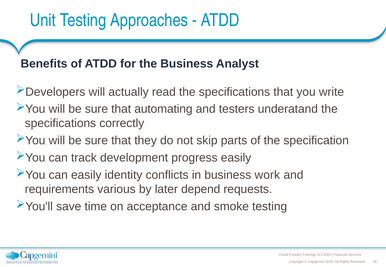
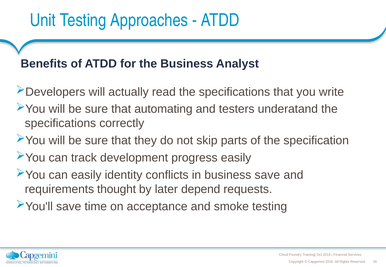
business work: work -> save
various: various -> thought
